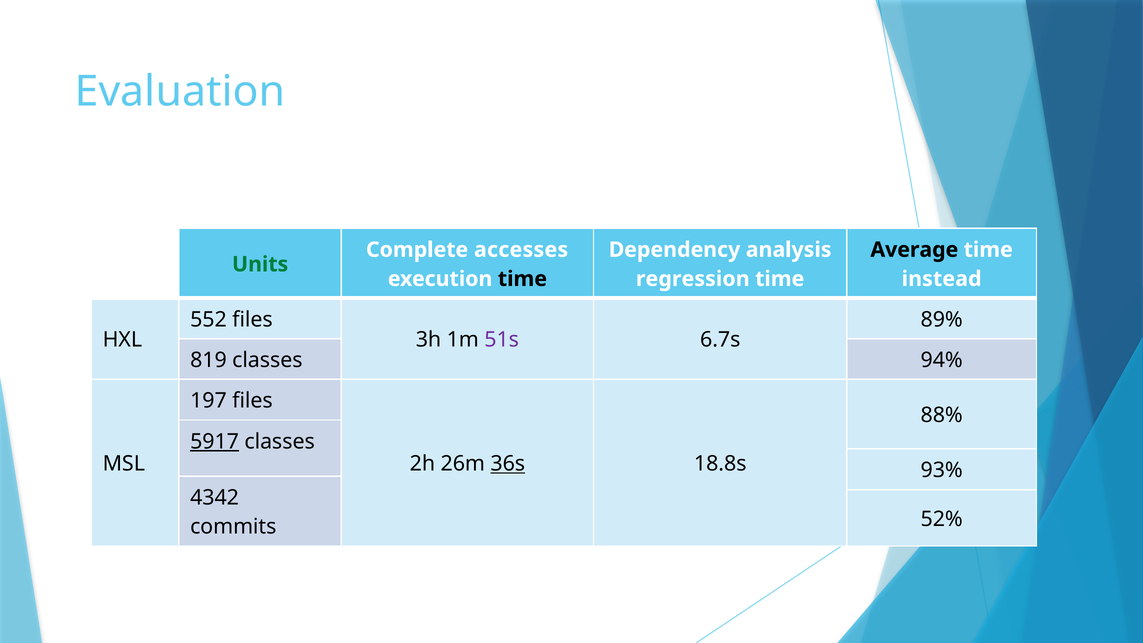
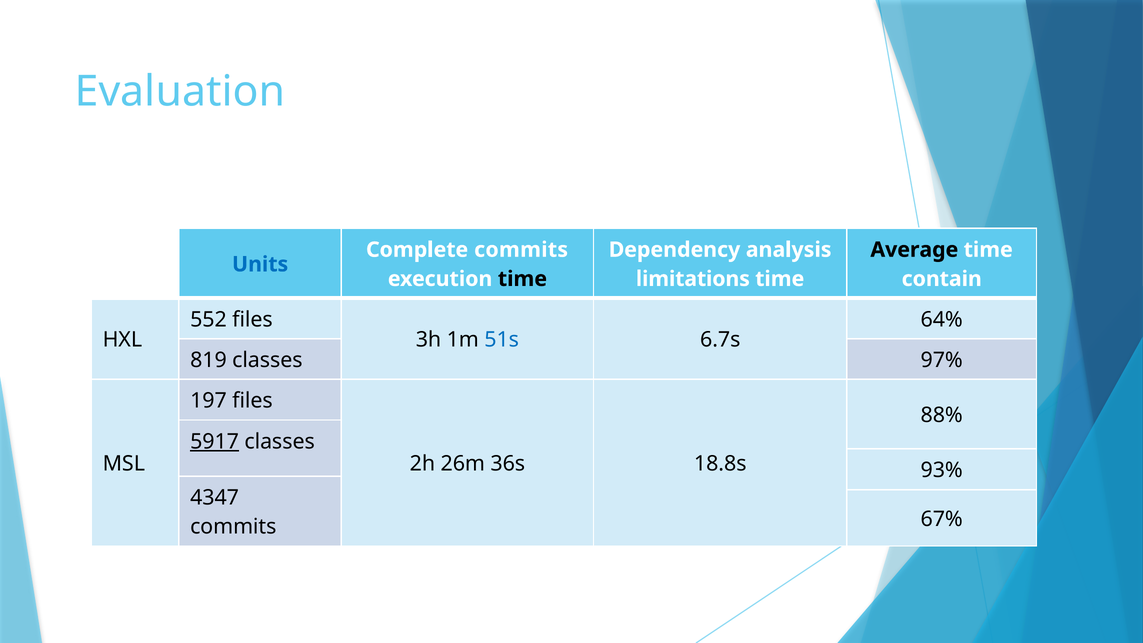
Complete accesses: accesses -> commits
Units colour: green -> blue
regression: regression -> limitations
instead: instead -> contain
89%: 89% -> 64%
51s colour: purple -> blue
94%: 94% -> 97%
36s underline: present -> none
4342: 4342 -> 4347
52%: 52% -> 67%
